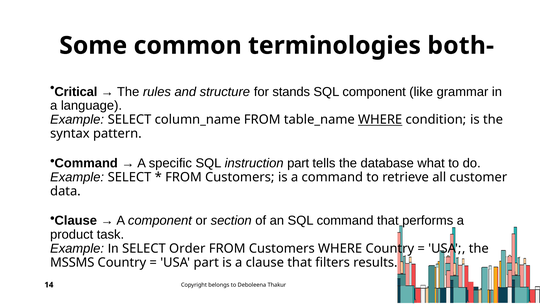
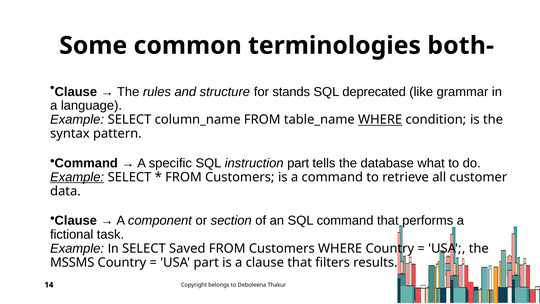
Critical at (76, 92): Critical -> Clause
SQL component: component -> deprecated
Example at (77, 177) underline: none -> present
product: product -> fictional
Order: Order -> Saved
